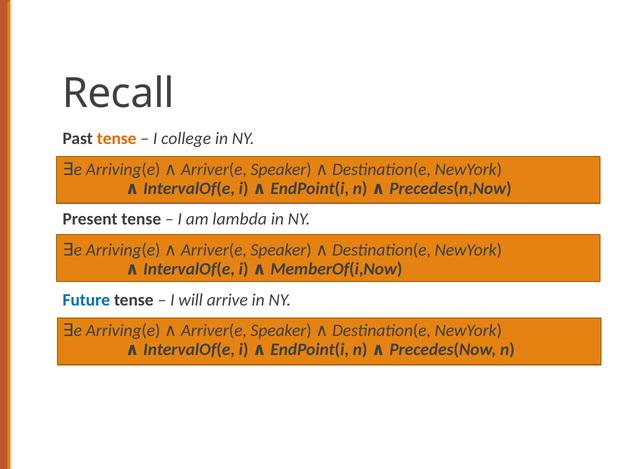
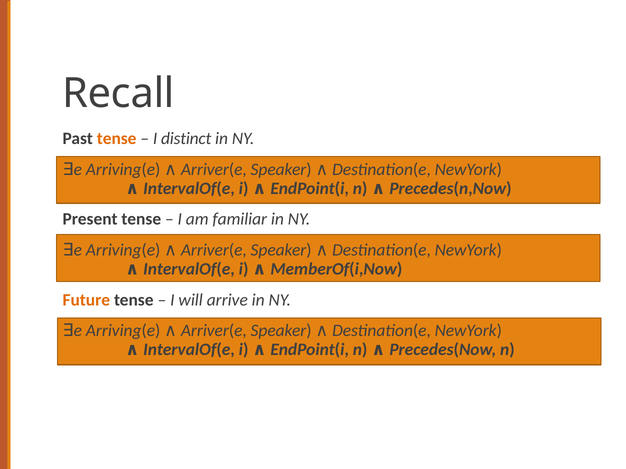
college: college -> distinct
lambda: lambda -> familiar
Future colour: blue -> orange
